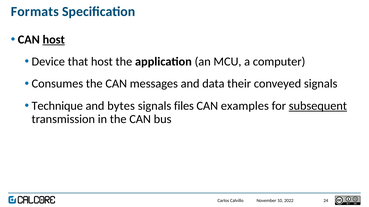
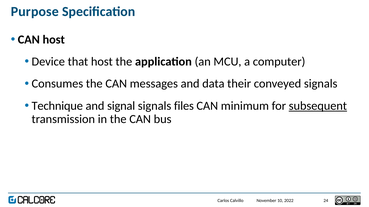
Formats: Formats -> Purpose
host at (54, 40) underline: present -> none
bytes: bytes -> signal
examples: examples -> minimum
